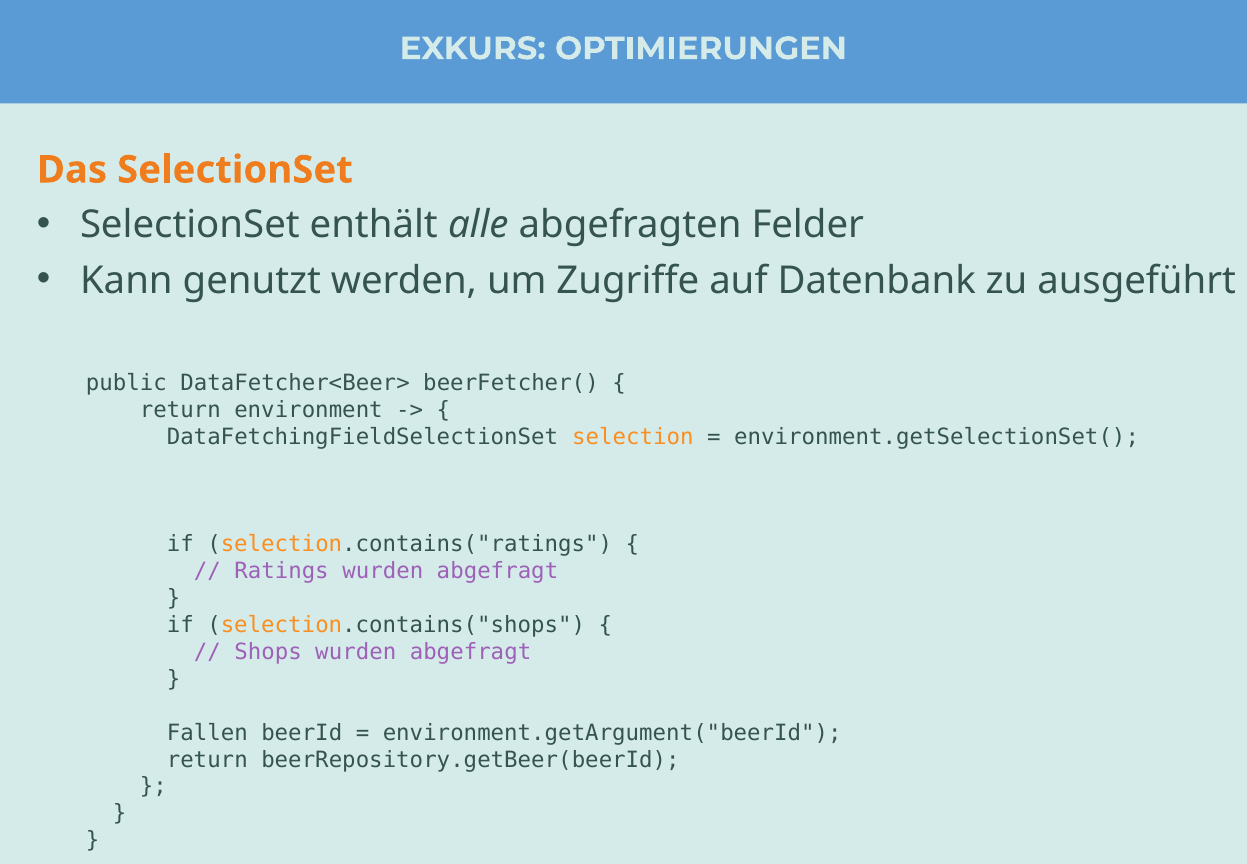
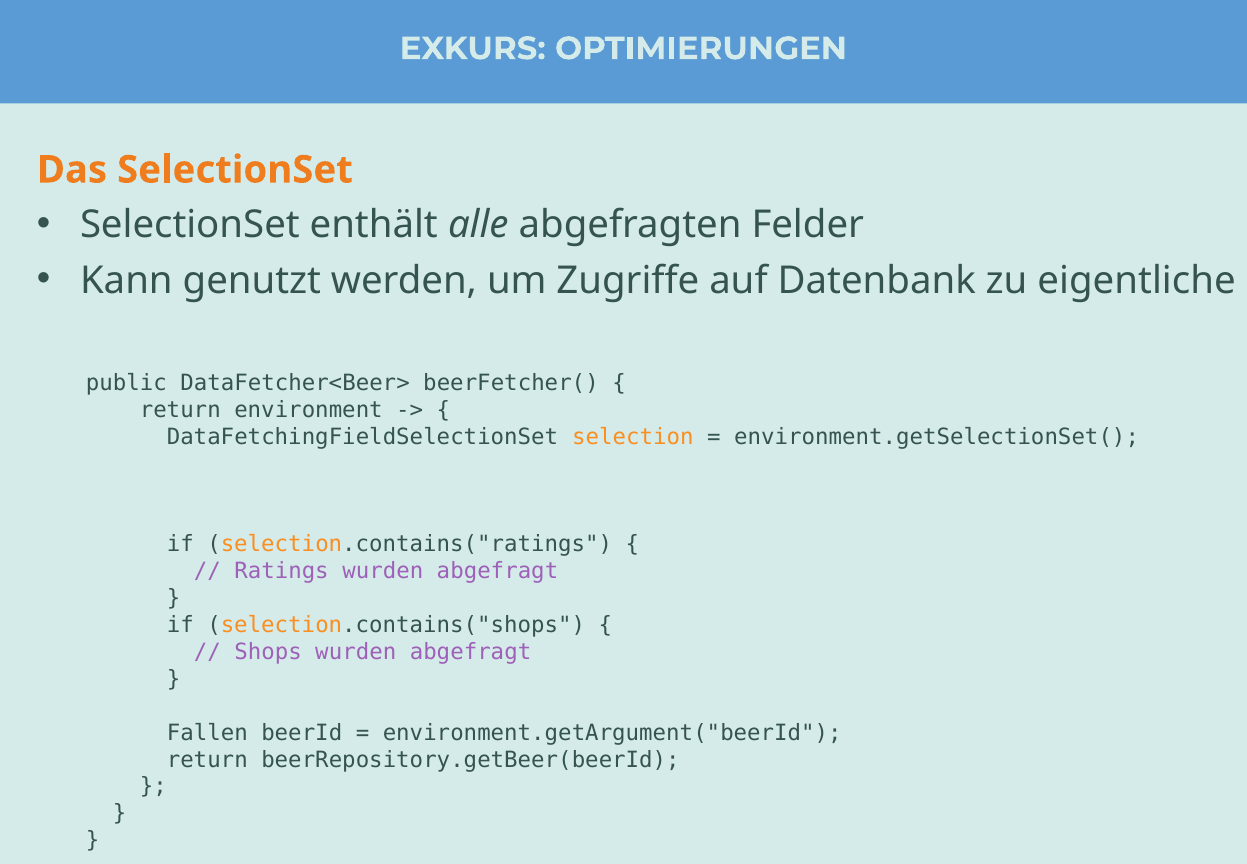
ausgeführt: ausgeführt -> eigentliche
